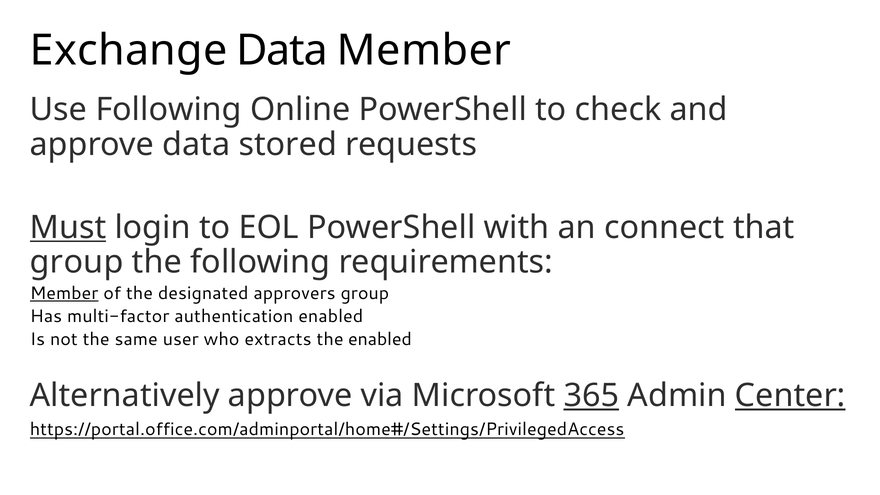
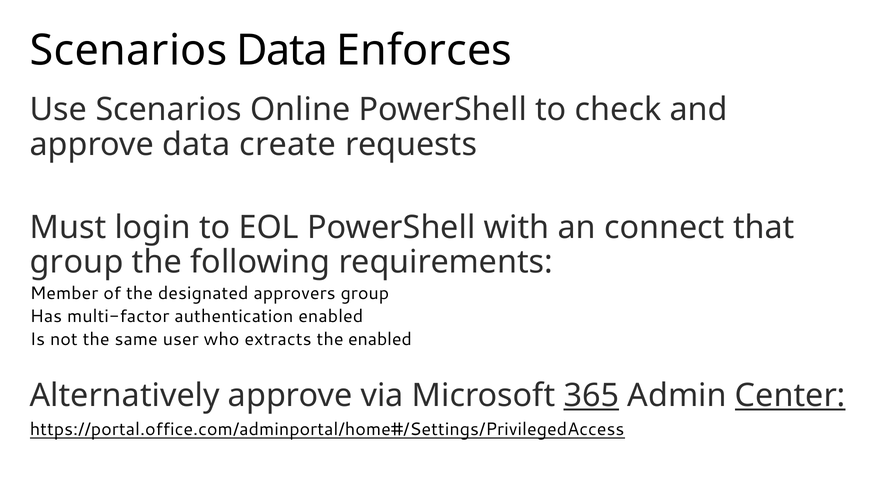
Exchange at (129, 50): Exchange -> Scenarios
Data Member: Member -> Enforces
Use Following: Following -> Scenarios
stored: stored -> create
Must underline: present -> none
Member at (64, 293) underline: present -> none
